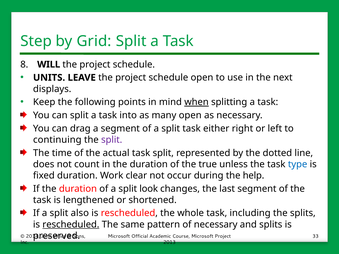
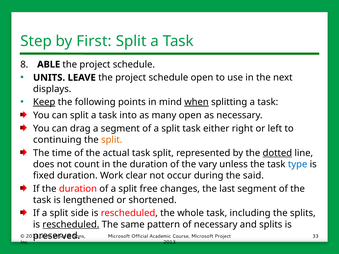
Grid: Grid -> First
WILL: WILL -> ABLE
Keep underline: none -> present
split at (112, 140) colour: purple -> orange
dotted underline: none -> present
true: true -> vary
help: help -> said
look: look -> free
also: also -> side
